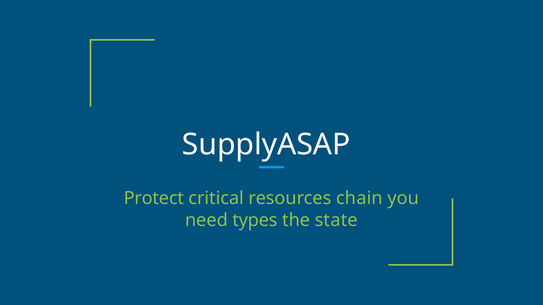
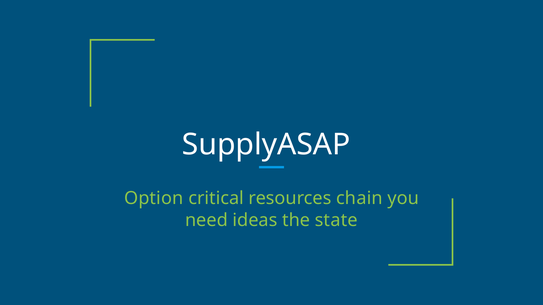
Protect: Protect -> Option
types: types -> ideas
